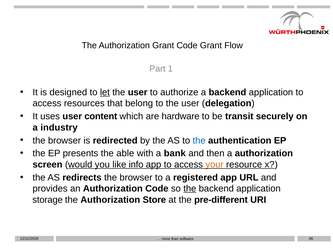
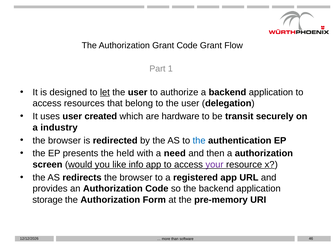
content: content -> created
able: able -> held
bank: bank -> need
your colour: orange -> purple
the at (190, 188) underline: present -> none
Store: Store -> Form
pre-different: pre-different -> pre-memory
